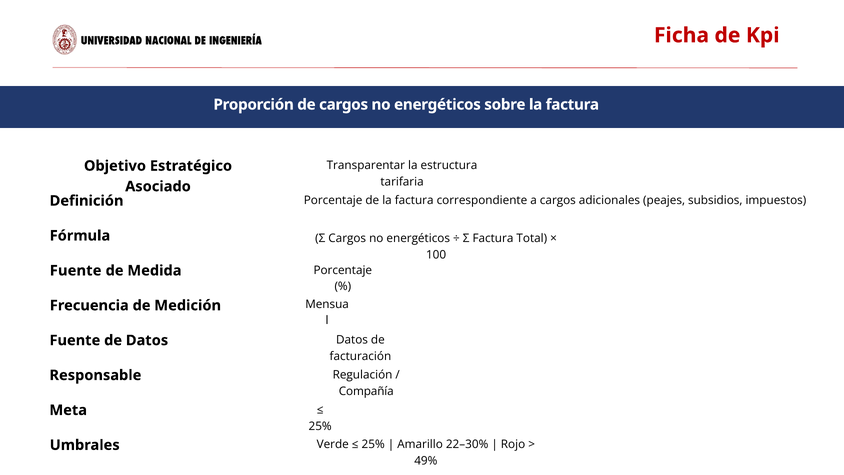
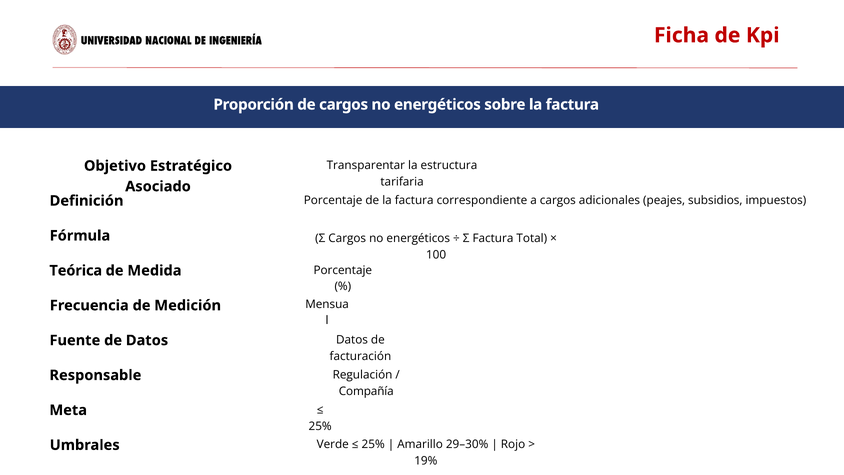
Fuente at (76, 270): Fuente -> Teórica
22–30%: 22–30% -> 29–30%
49%: 49% -> 19%
